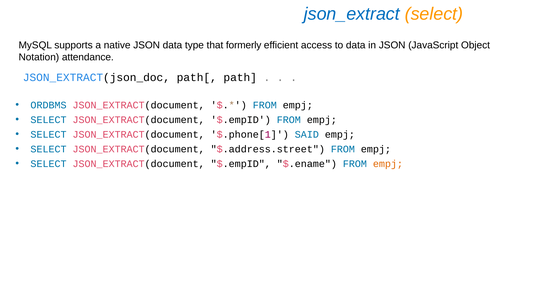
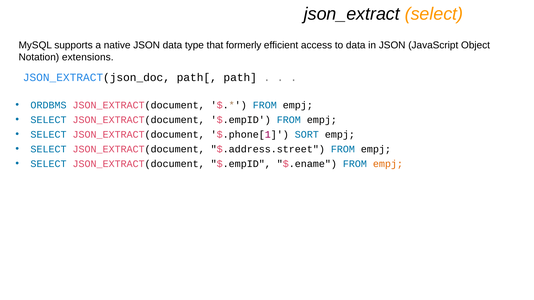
json_extract colour: blue -> black
attendance: attendance -> extensions
SAID: SAID -> SORT
